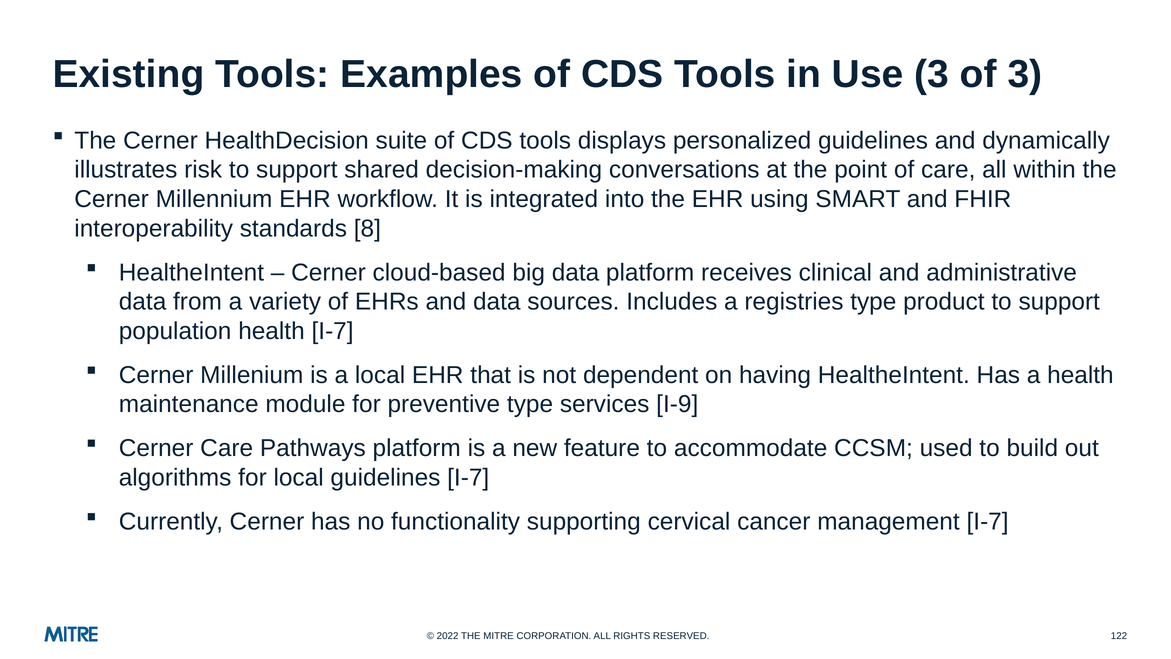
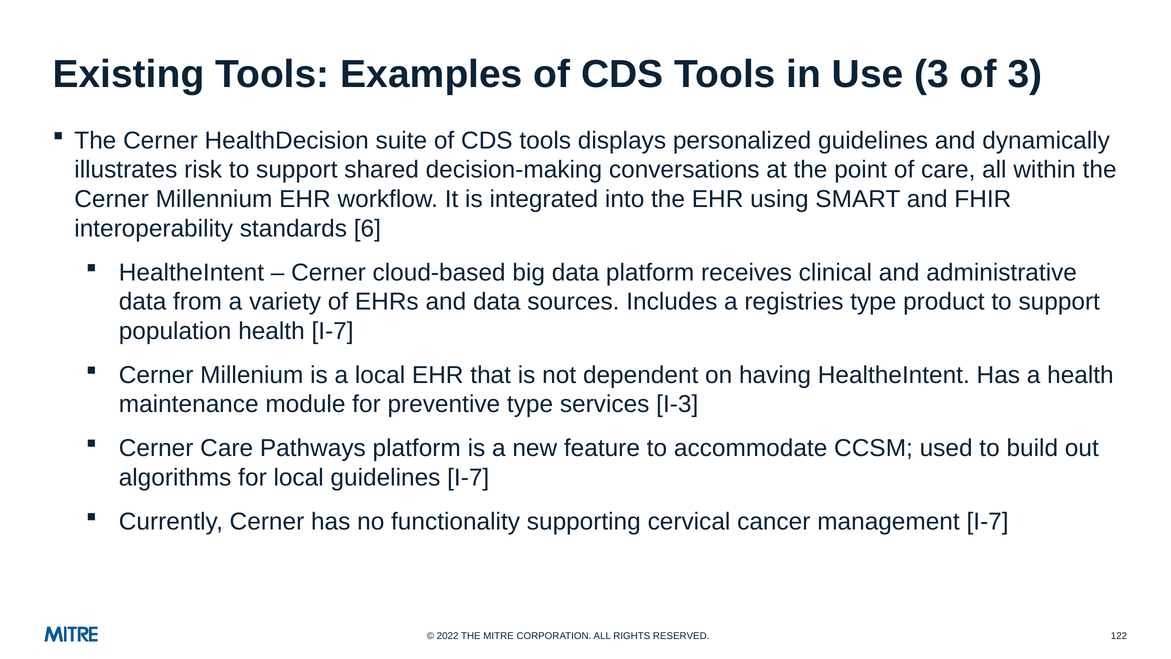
8: 8 -> 6
I-9: I-9 -> I-3
